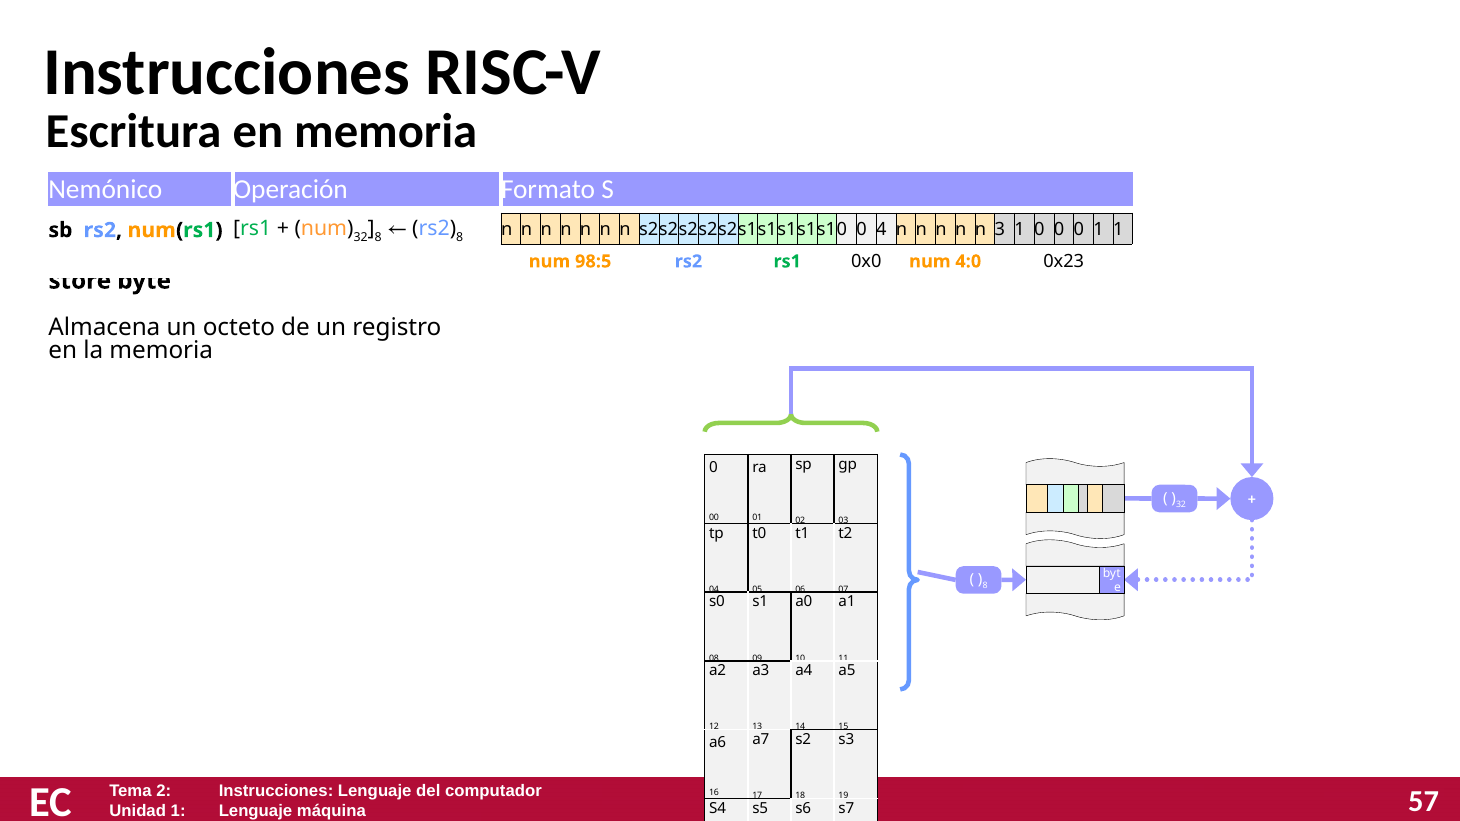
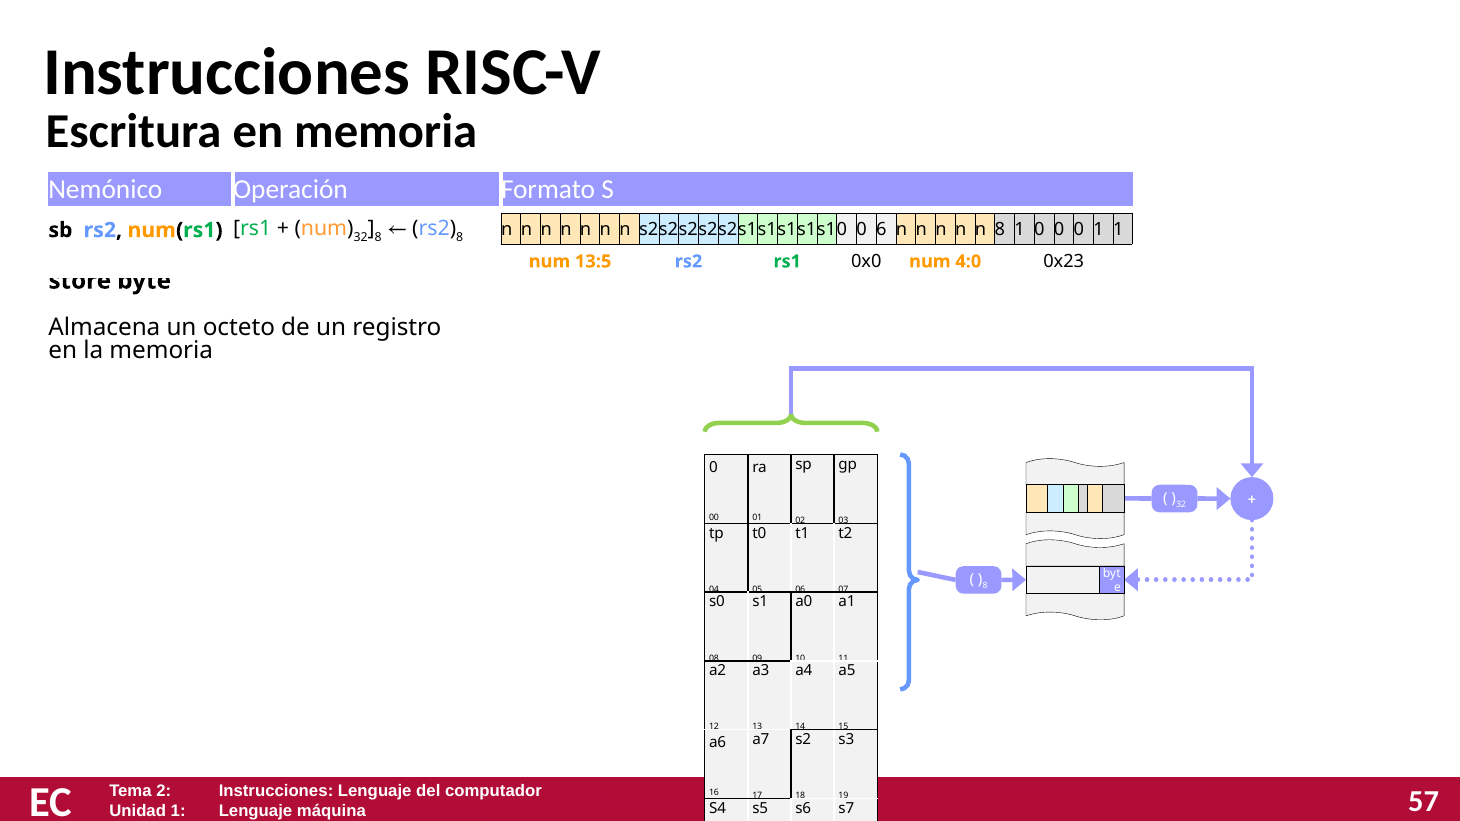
4: 4 -> 6
n 3: 3 -> 8
98:5: 98:5 -> 13:5
